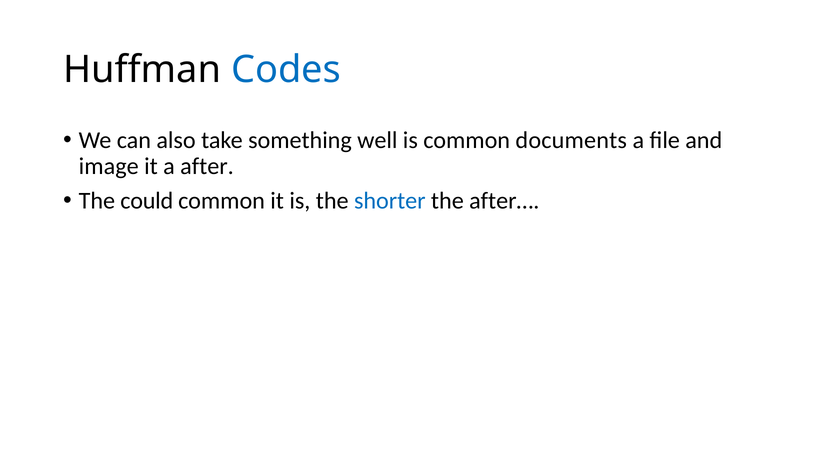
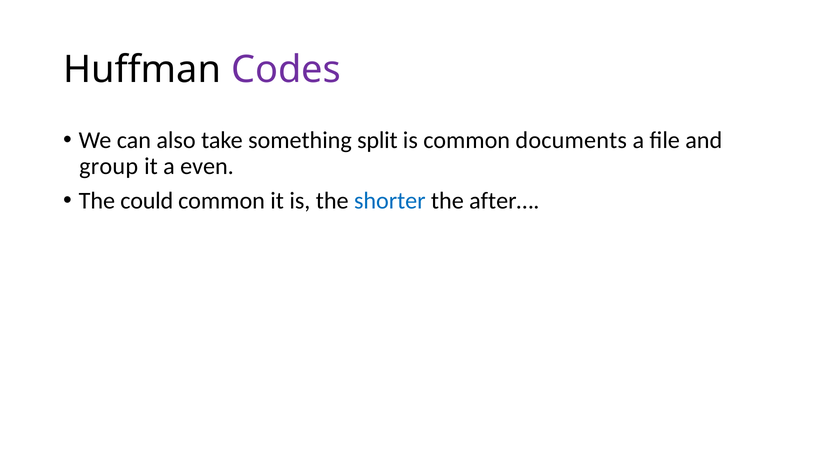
Codes colour: blue -> purple
well: well -> split
image: image -> group
after: after -> even
